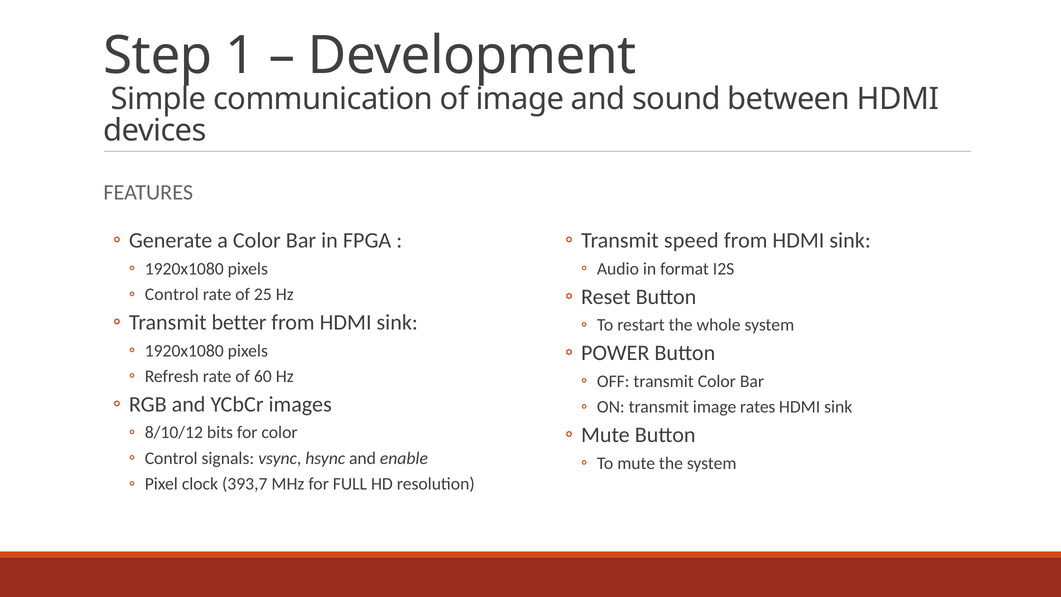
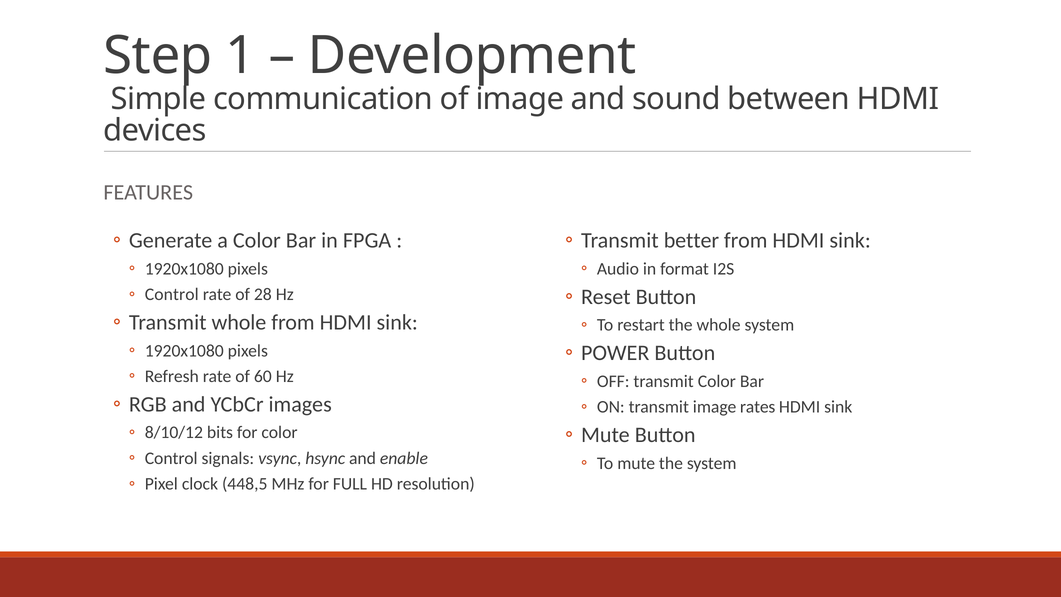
speed: speed -> better
25: 25 -> 28
Transmit better: better -> whole
393,7: 393,7 -> 448,5
